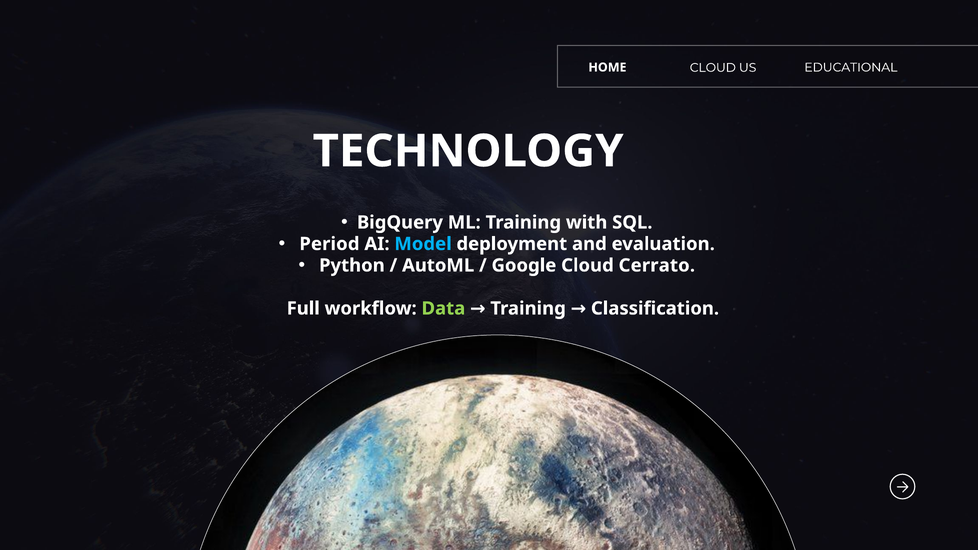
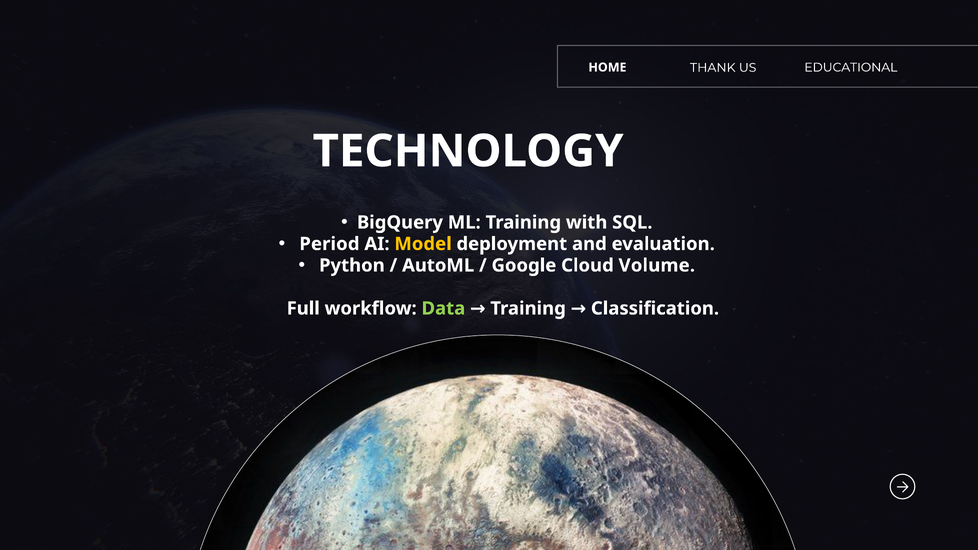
HOME CLOUD: CLOUD -> THANK
Model colour: light blue -> yellow
Cerrato: Cerrato -> Volume
